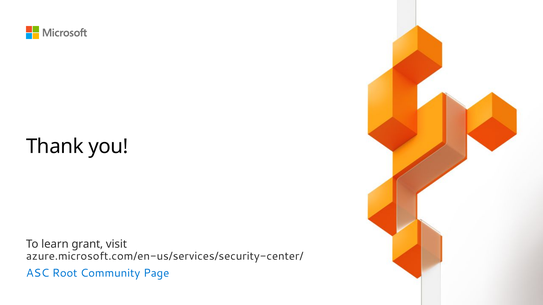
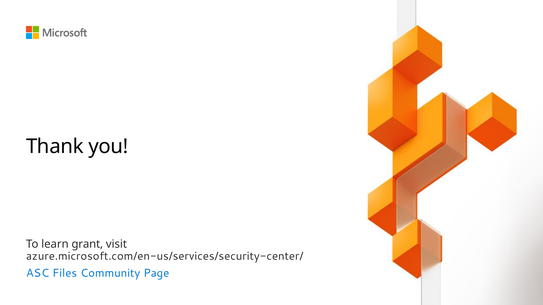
Root: Root -> Files
